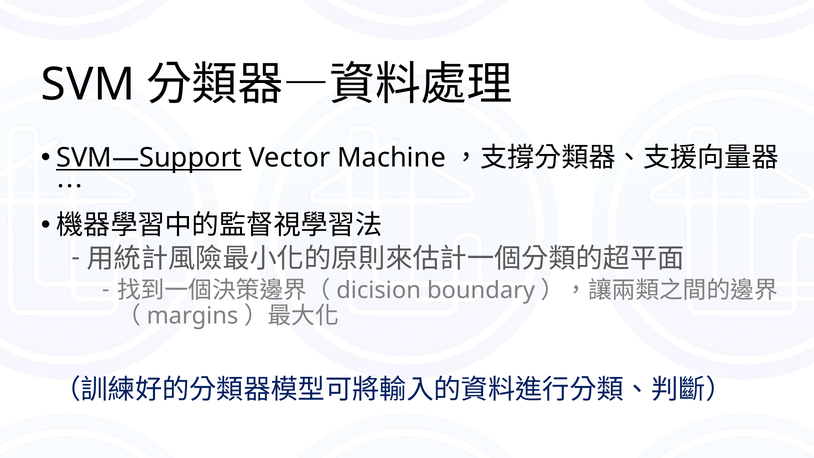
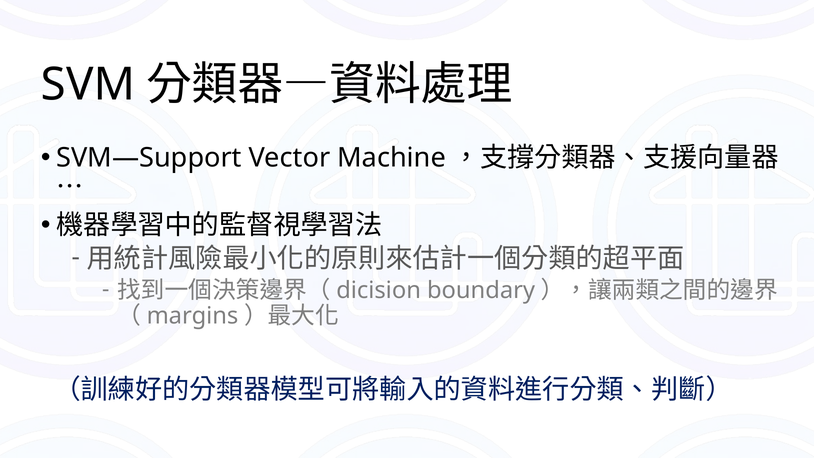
SVM—Support underline: present -> none
